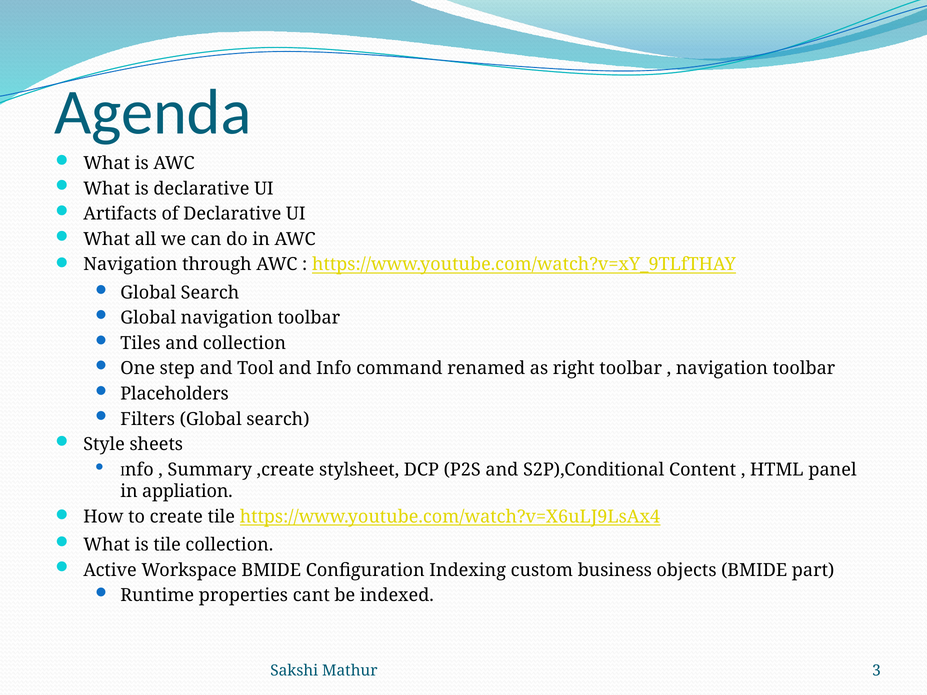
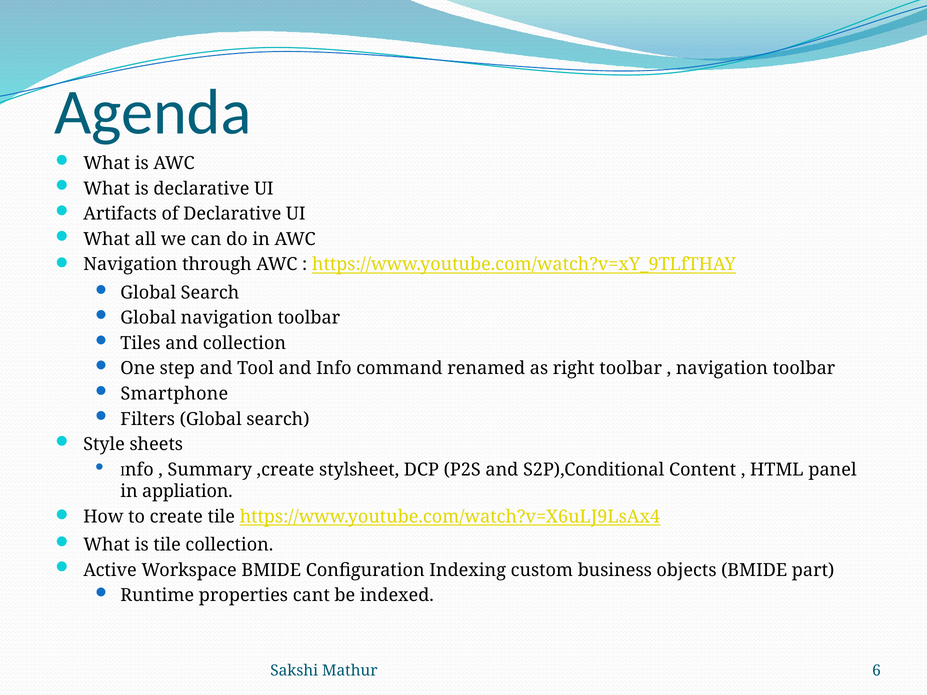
Placeholders: Placeholders -> Smartphone
3: 3 -> 6
